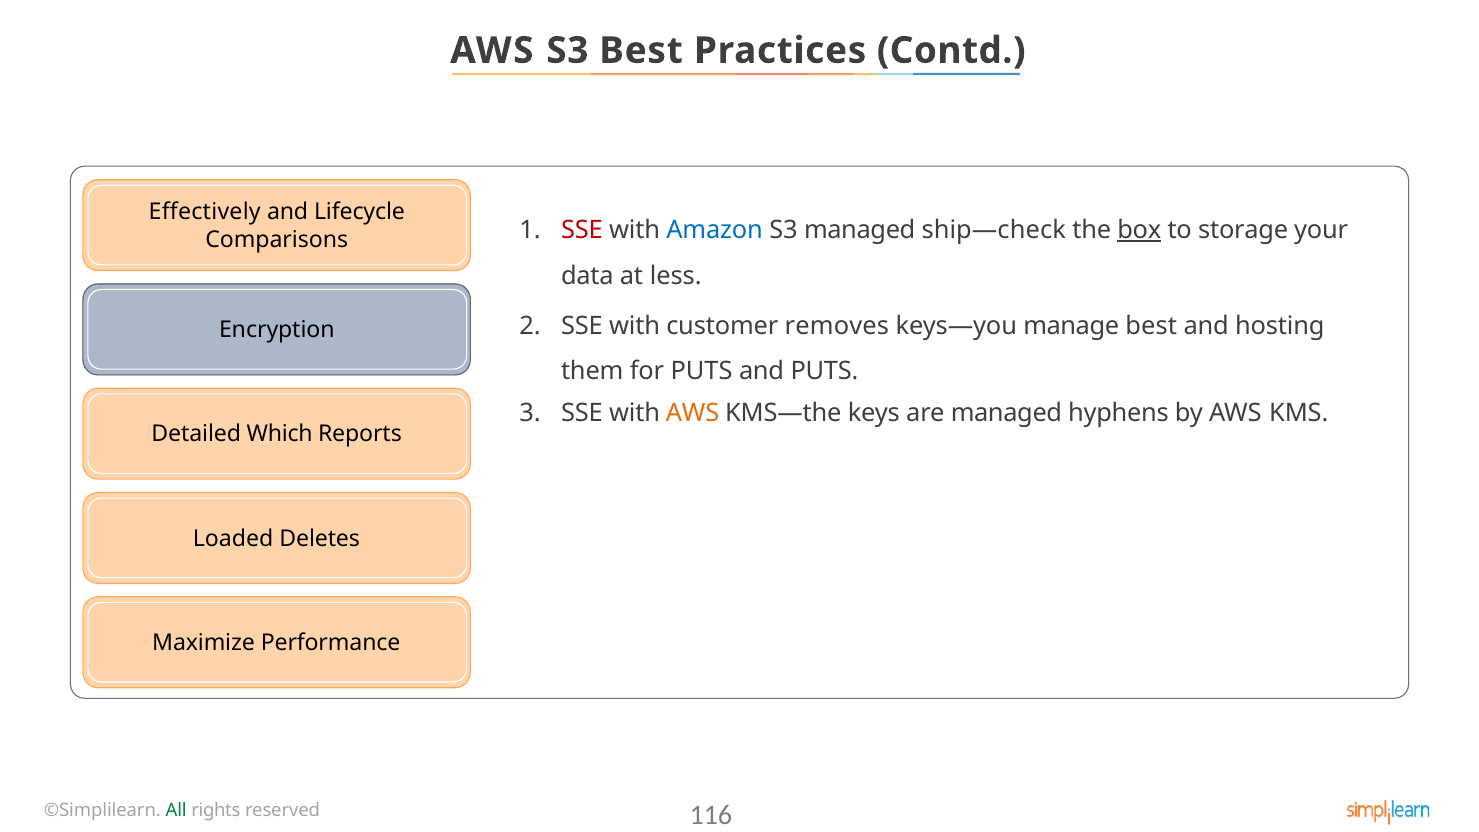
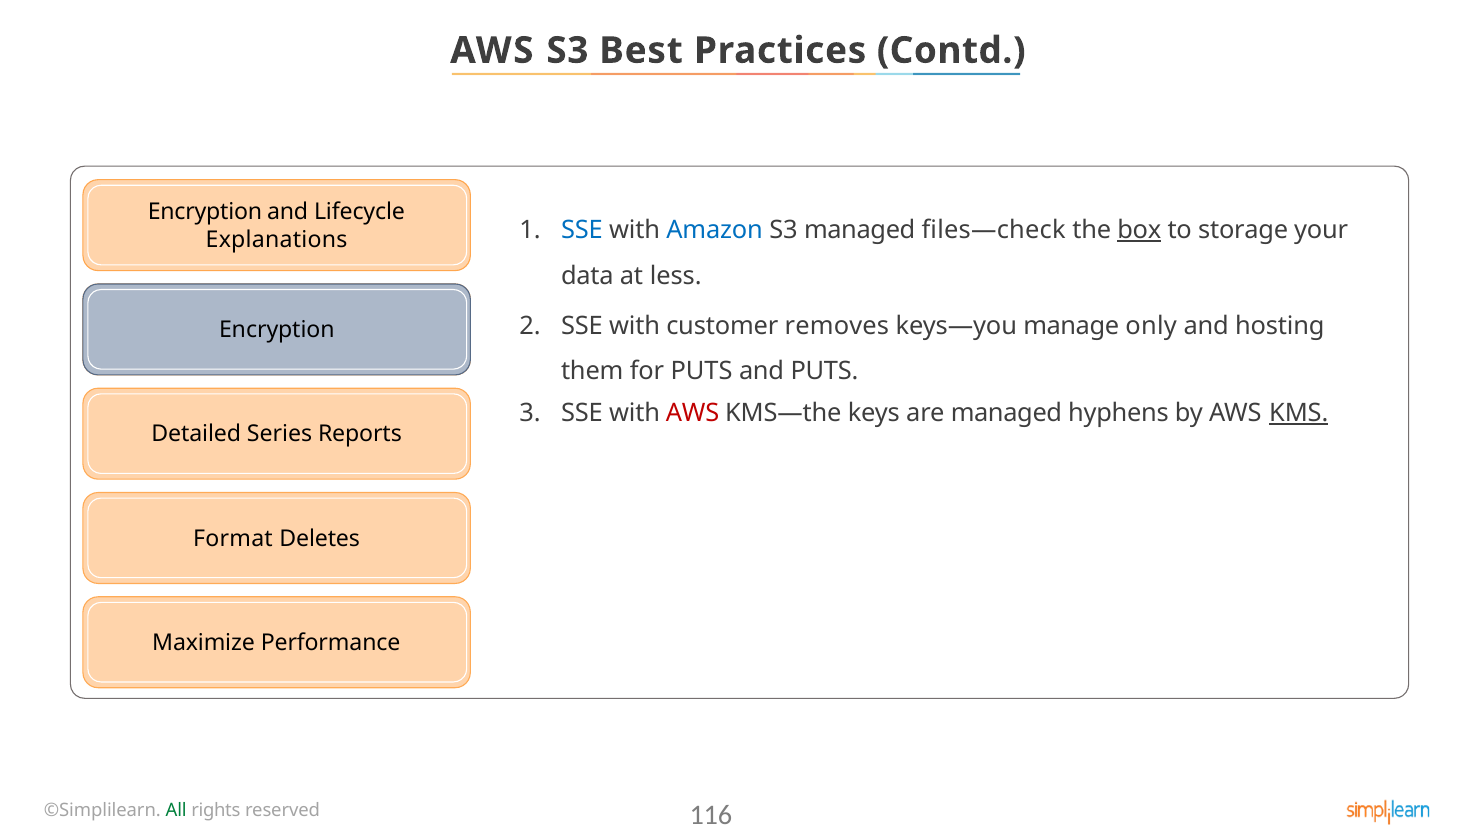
Effectively at (205, 212): Effectively -> Encryption
SSE at (582, 230) colour: red -> blue
ship—check: ship—check -> files—check
Comparisons: Comparisons -> Explanations
manage best: best -> only
AWS at (693, 413) colour: orange -> red
KMS underline: none -> present
Which: Which -> Series
Loaded: Loaded -> Format
